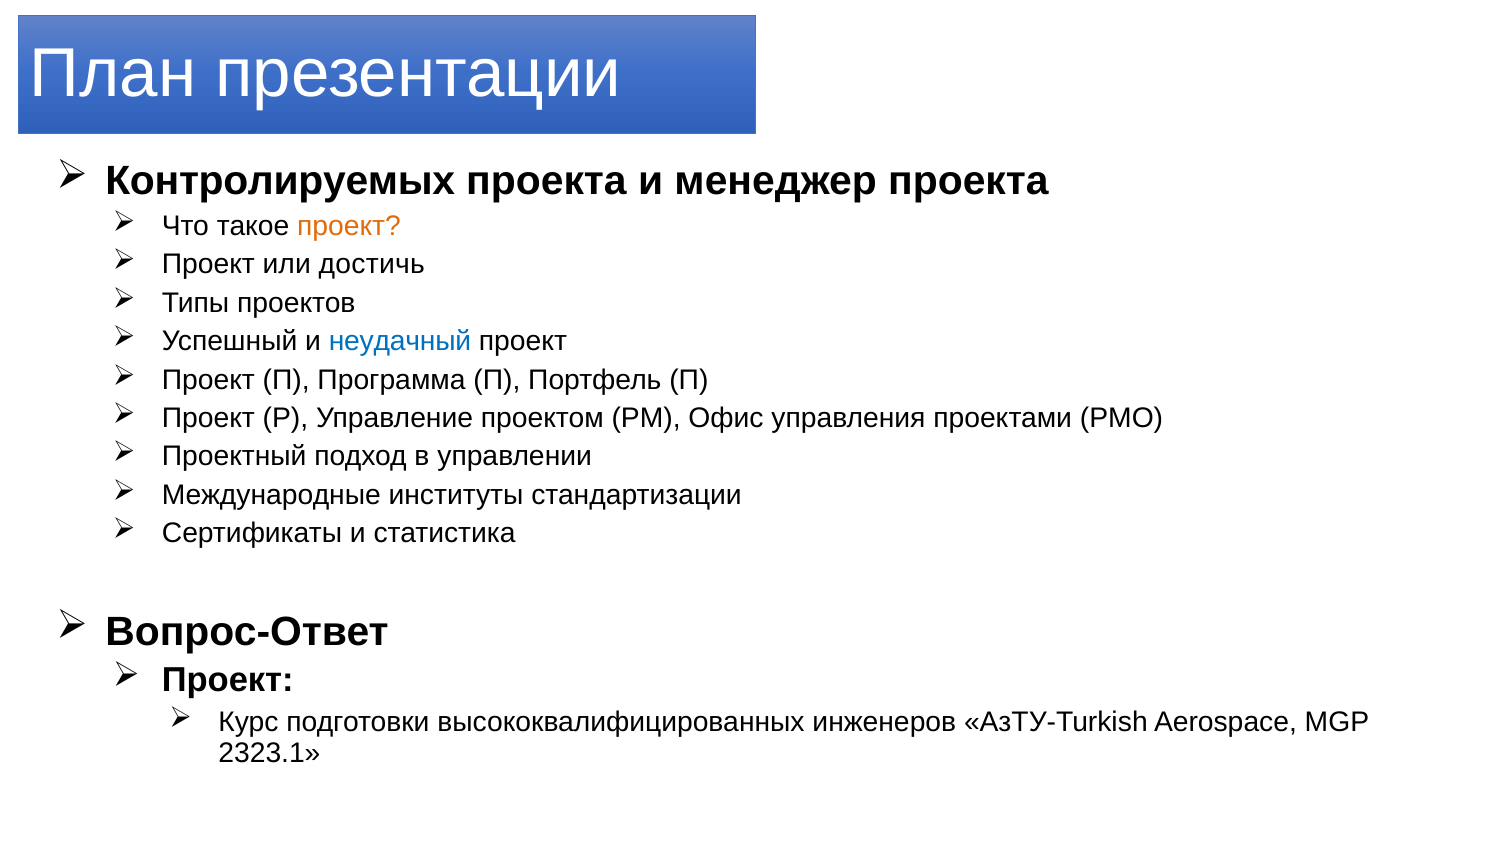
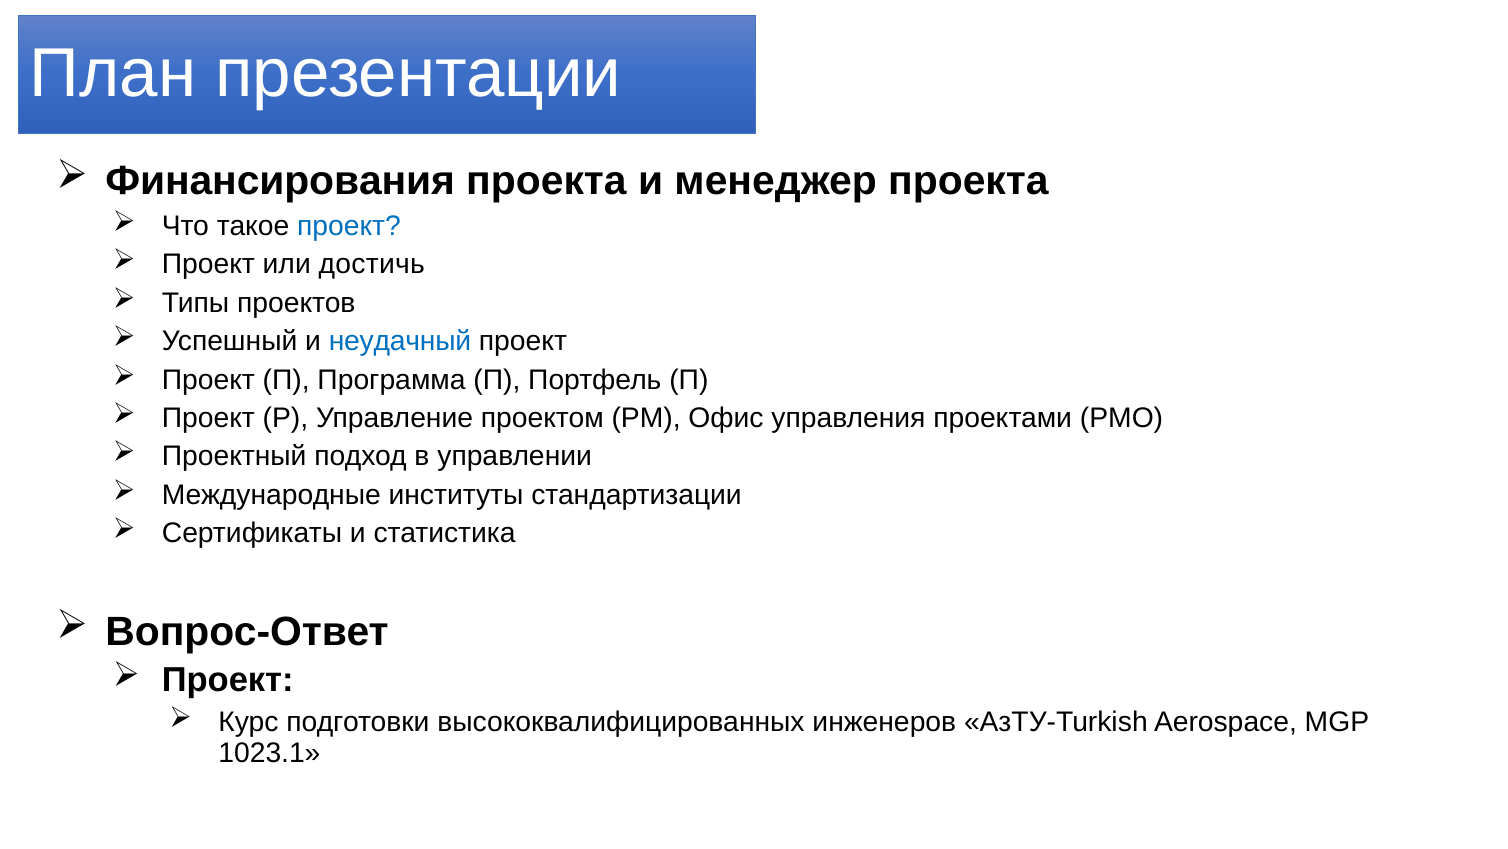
Контролируемых: Контролируемых -> Финансирования
проект at (349, 226) colour: orange -> blue
2323.1: 2323.1 -> 1023.1
